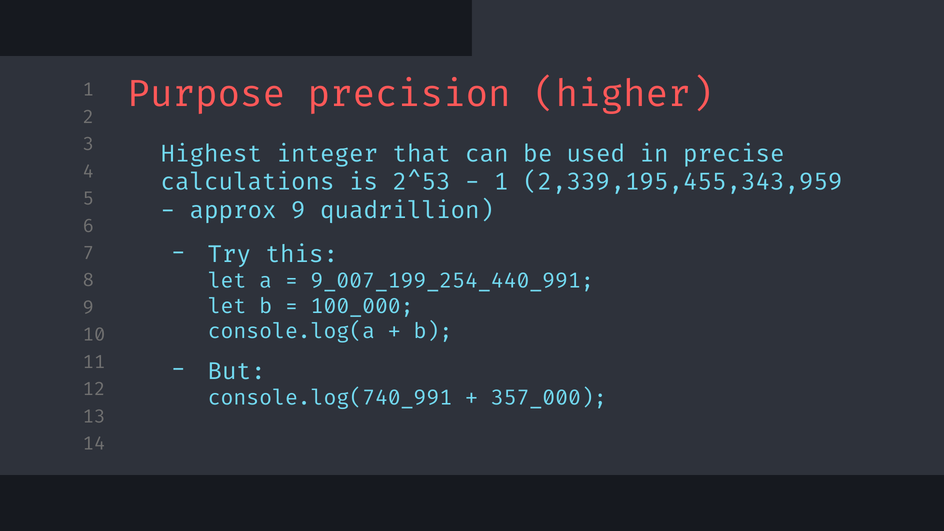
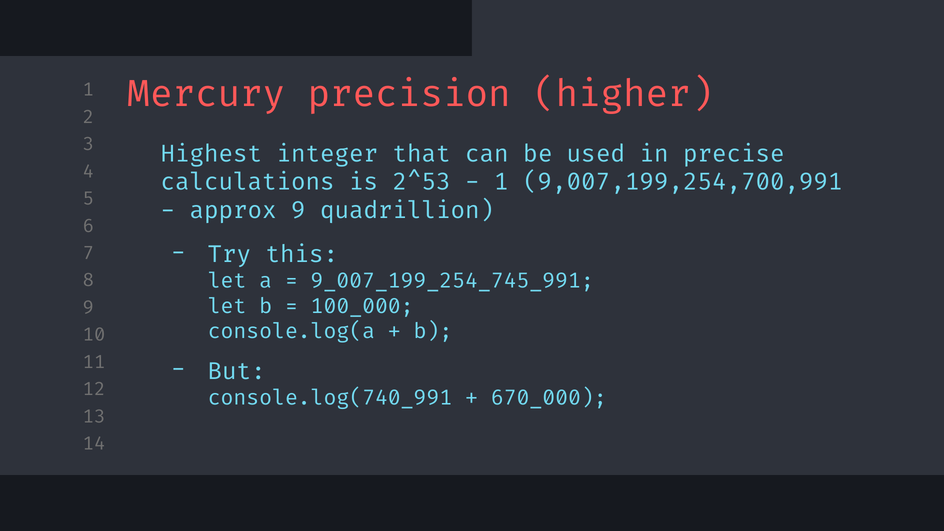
Purpose: Purpose -> Mercury
2,339,195,455,343,959: 2,339,195,455,343,959 -> 9,007,199,254,700,991
9_007_199_254_440_991: 9_007_199_254_440_991 -> 9_007_199_254_745_991
357_000: 357_000 -> 670_000
